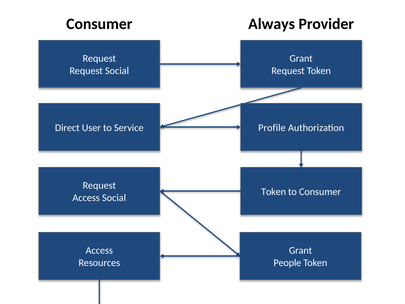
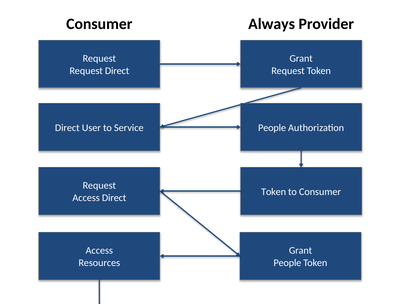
Request Social: Social -> Direct
Service Profile: Profile -> People
Access Social: Social -> Direct
